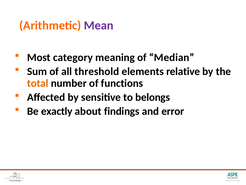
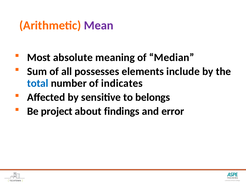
category: category -> absolute
threshold: threshold -> possesses
relative: relative -> include
total colour: orange -> blue
functions: functions -> indicates
exactly: exactly -> project
